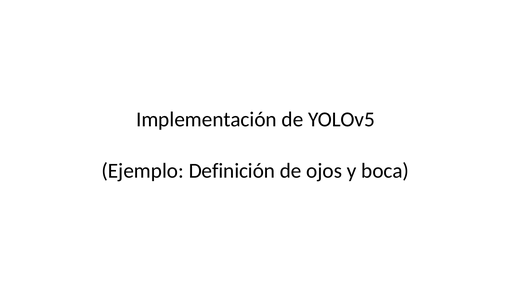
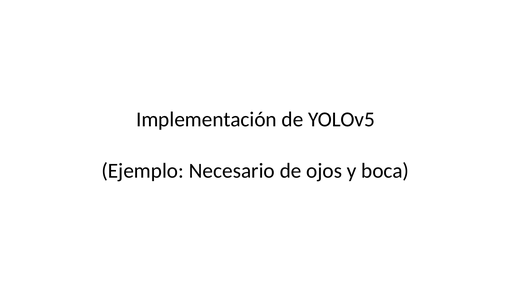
Definición: Definición -> Necesario
